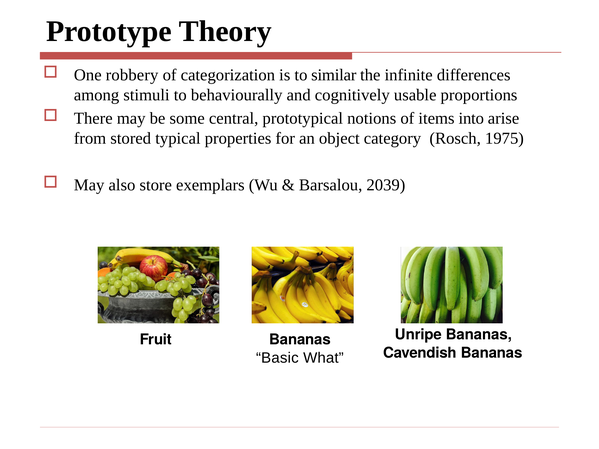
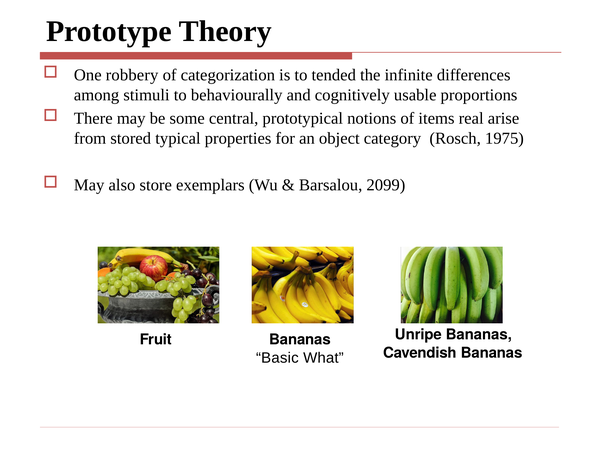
similar: similar -> tended
into: into -> real
2039: 2039 -> 2099
